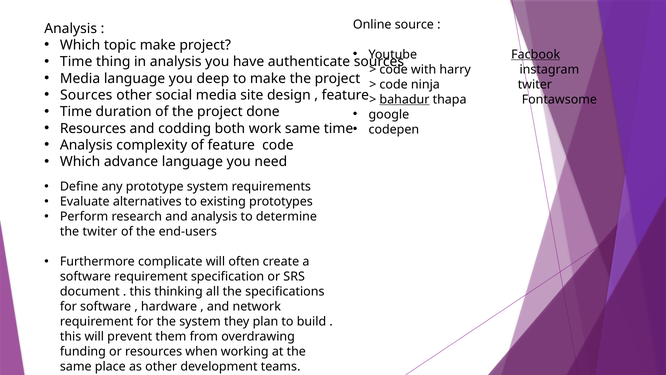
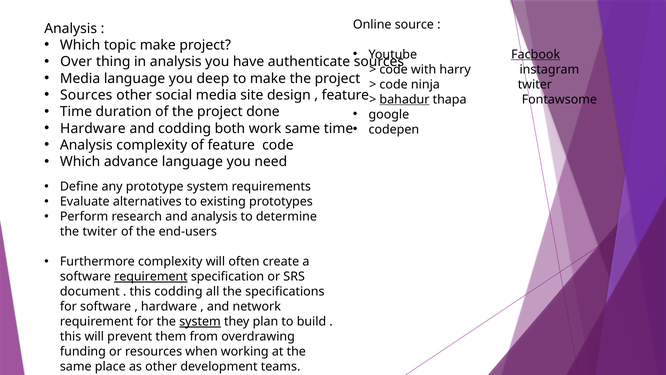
Time at (76, 62): Time -> Over
Resources at (93, 128): Resources -> Hardware
Furthermore complicate: complicate -> complexity
requirement at (151, 276) underline: none -> present
this thinking: thinking -> codding
system at (200, 321) underline: none -> present
